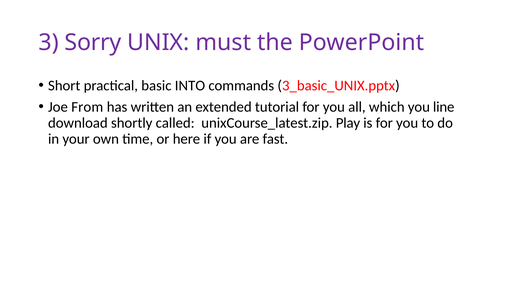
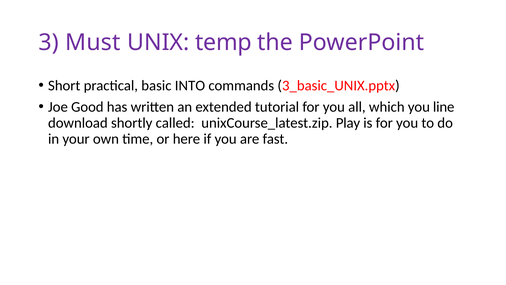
Sorry: Sorry -> Must
must: must -> temp
From: From -> Good
